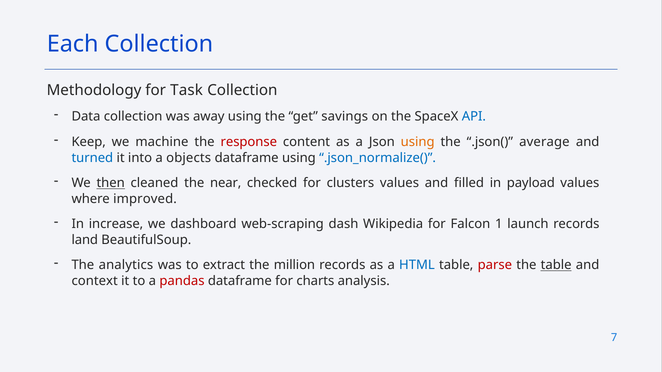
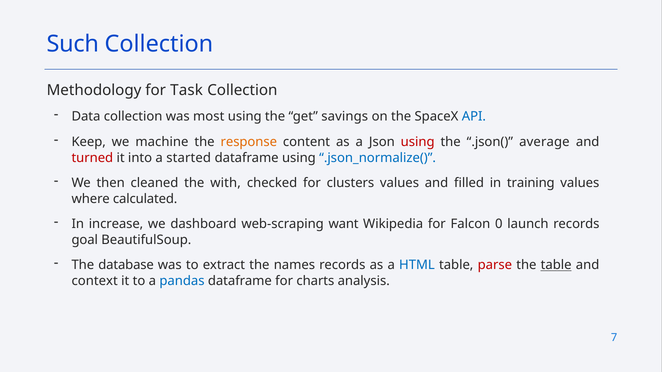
Each: Each -> Such
away: away -> most
response colour: red -> orange
using at (418, 142) colour: orange -> red
turned colour: blue -> red
objects: objects -> started
then underline: present -> none
near: near -> with
payload: payload -> training
improved: improved -> calculated
dash: dash -> want
1: 1 -> 0
land: land -> goal
analytics: analytics -> database
million: million -> names
pandas colour: red -> blue
